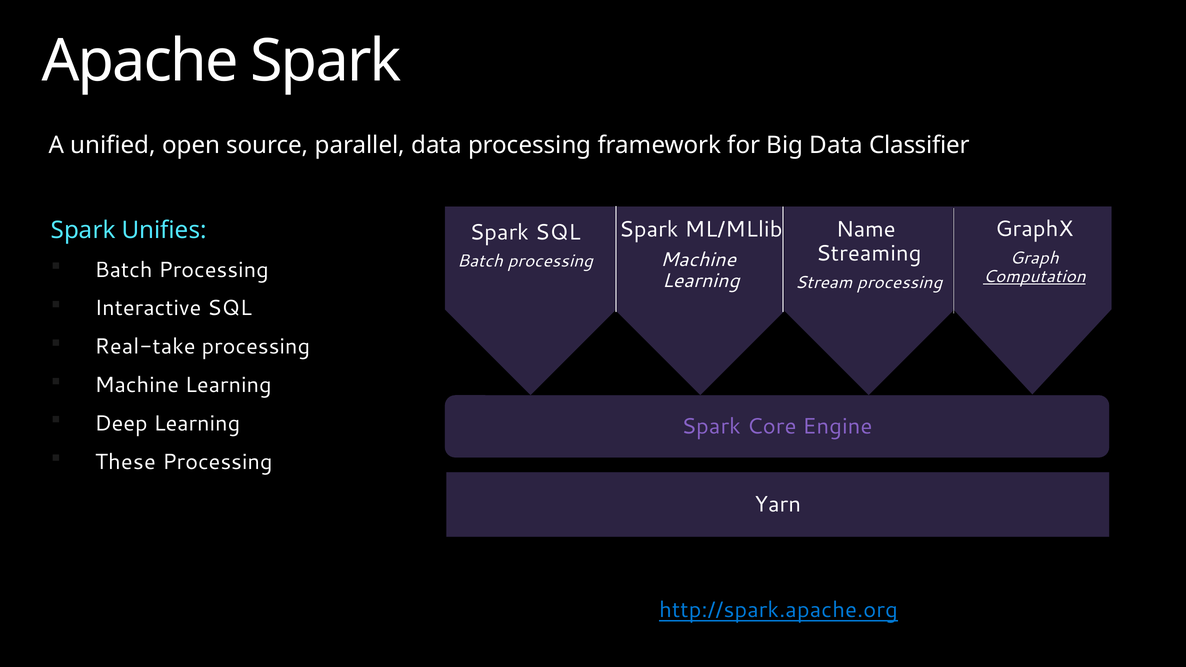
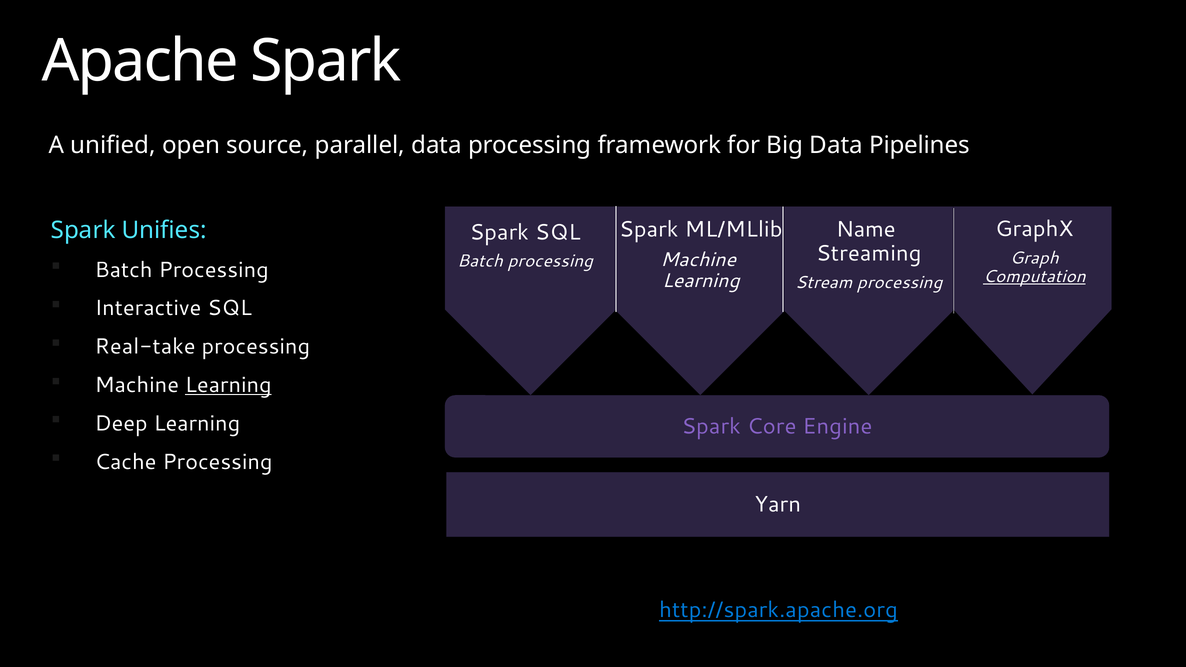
Classifier: Classifier -> Pipelines
Learning at (228, 385) underline: none -> present
These: These -> Cache
